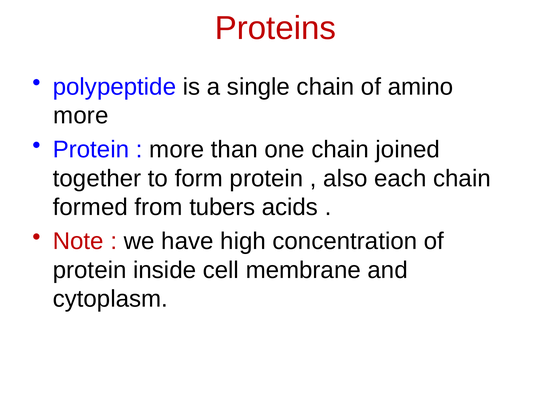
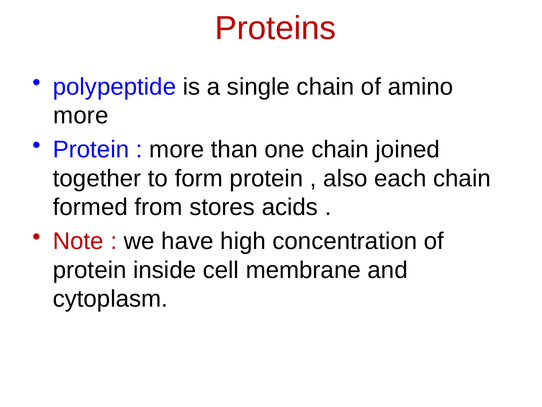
tubers: tubers -> stores
